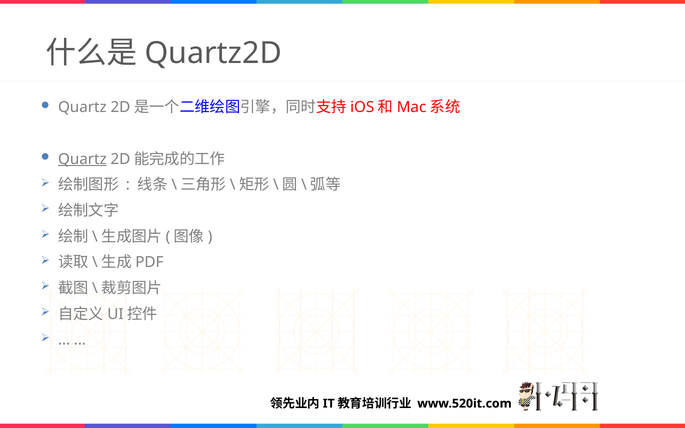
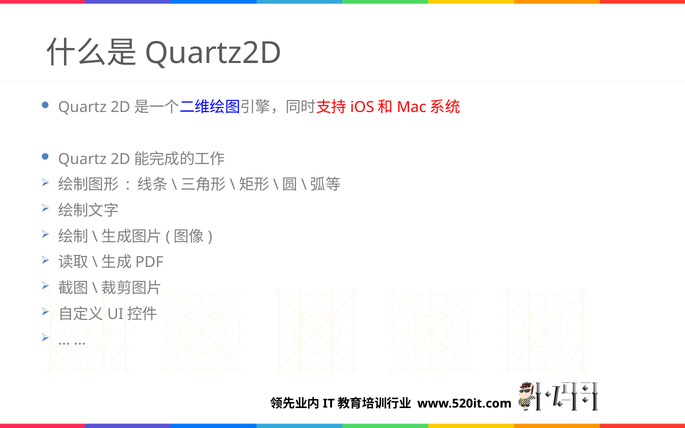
Quartz at (82, 159) underline: present -> none
